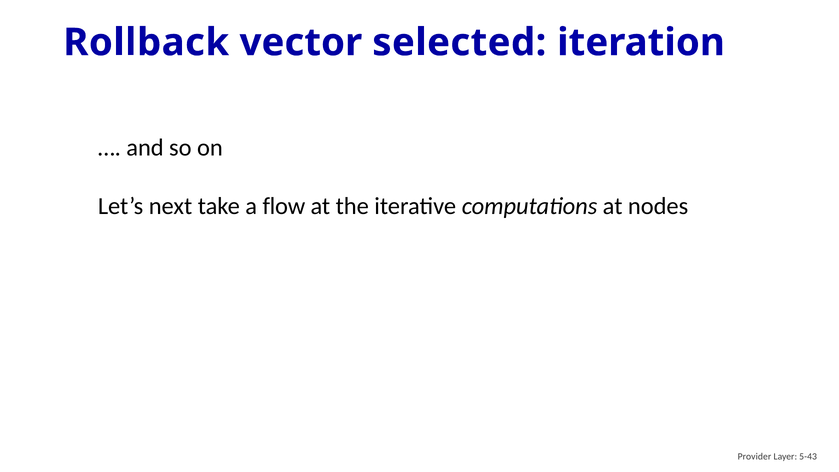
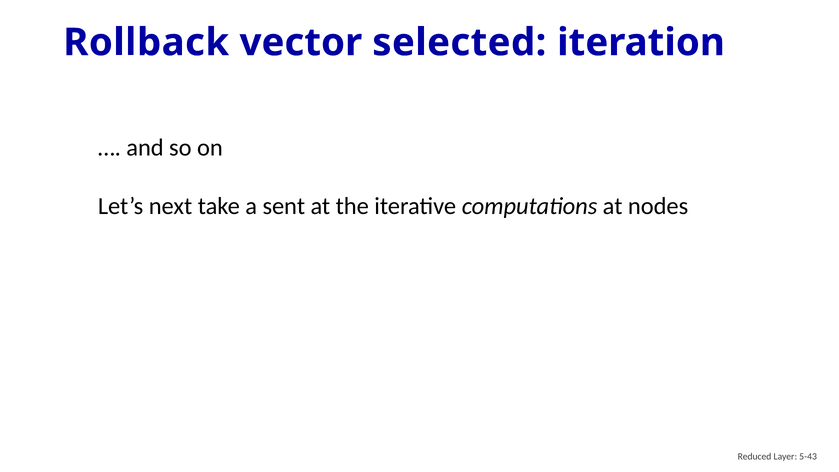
flow: flow -> sent
Provider: Provider -> Reduced
